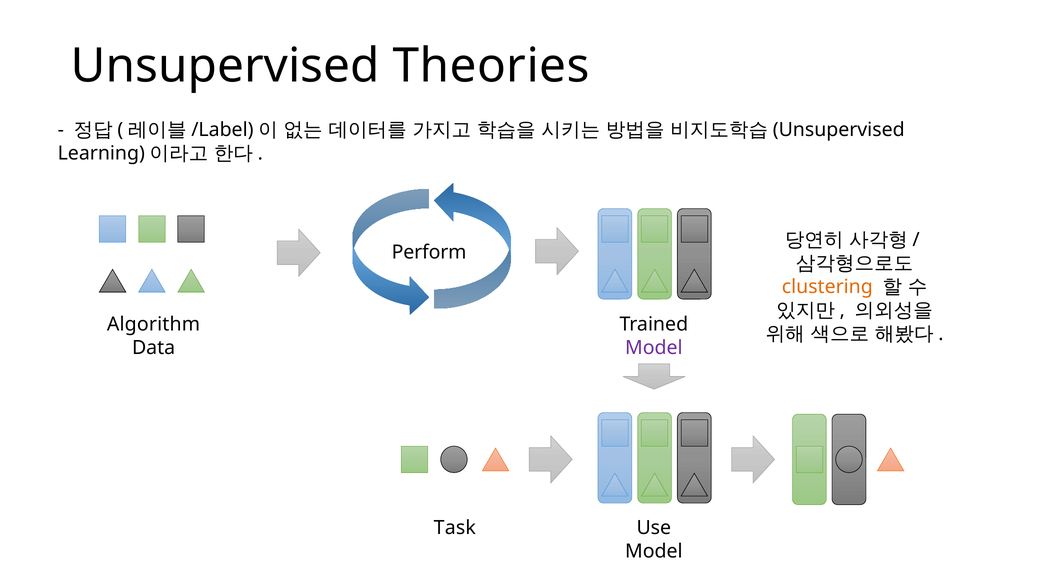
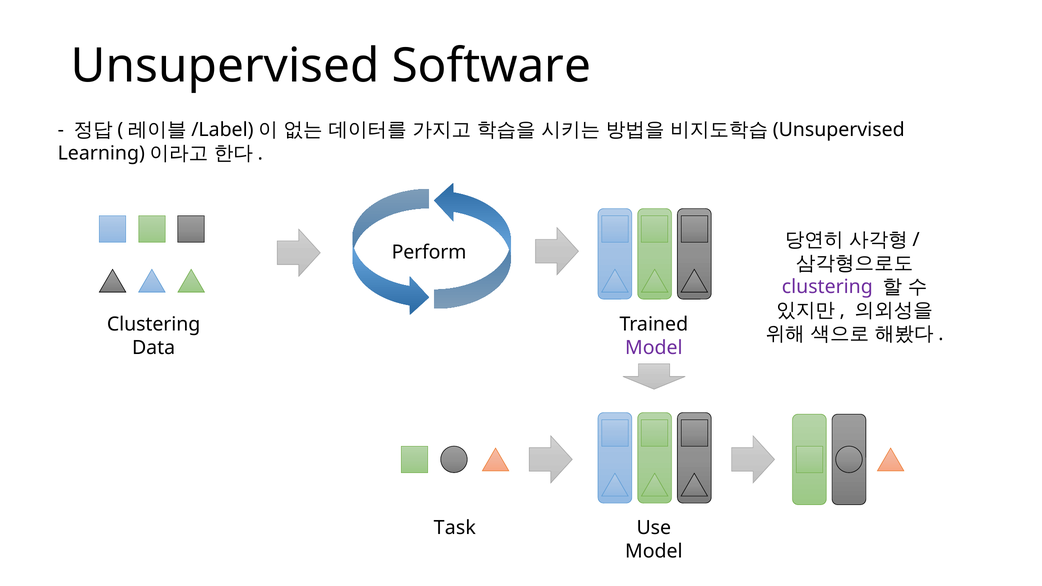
Theories: Theories -> Software
clustering at (827, 287) colour: orange -> purple
Algorithm at (153, 324): Algorithm -> Clustering
